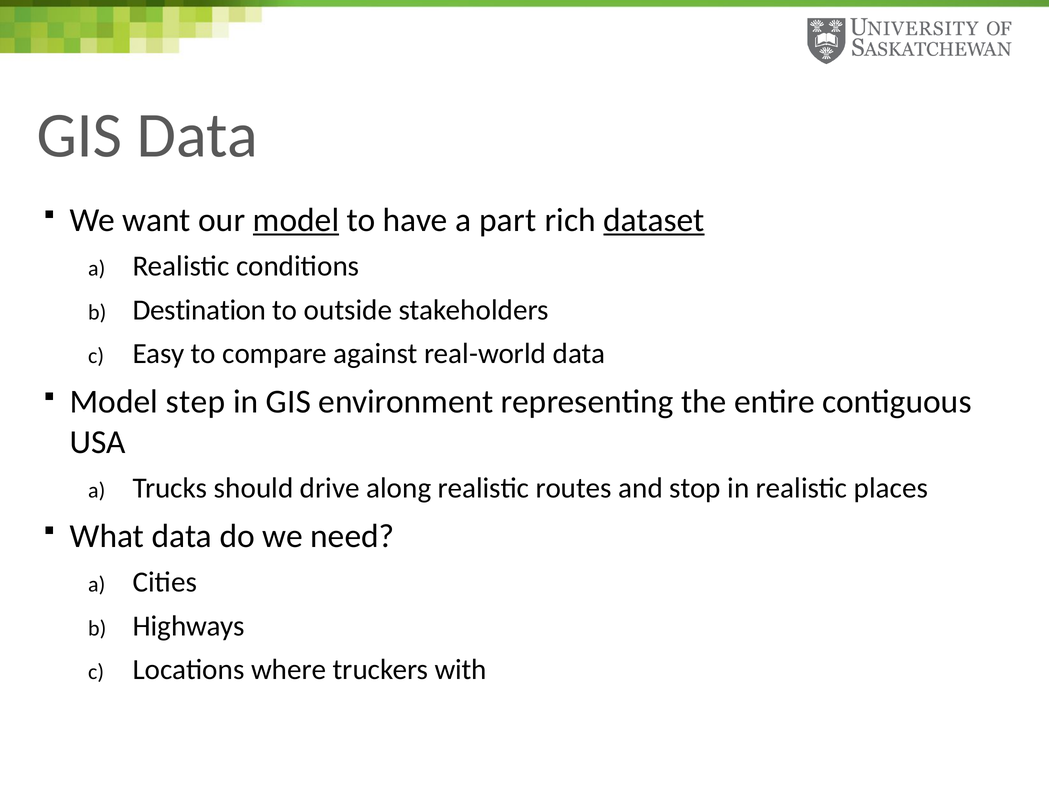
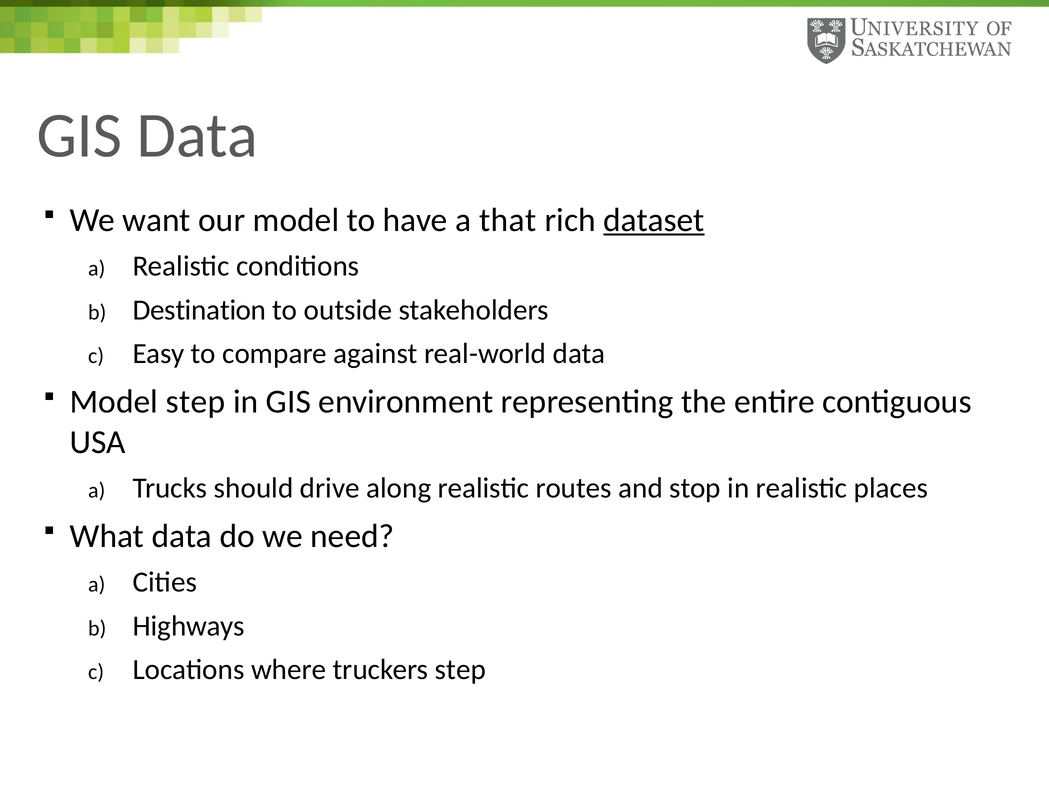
model at (296, 220) underline: present -> none
part: part -> that
truckers with: with -> step
